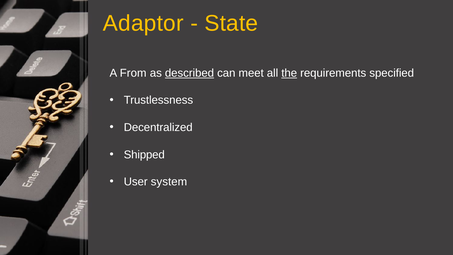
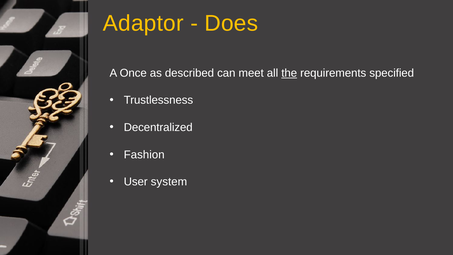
State: State -> Does
From: From -> Once
described underline: present -> none
Shipped: Shipped -> Fashion
